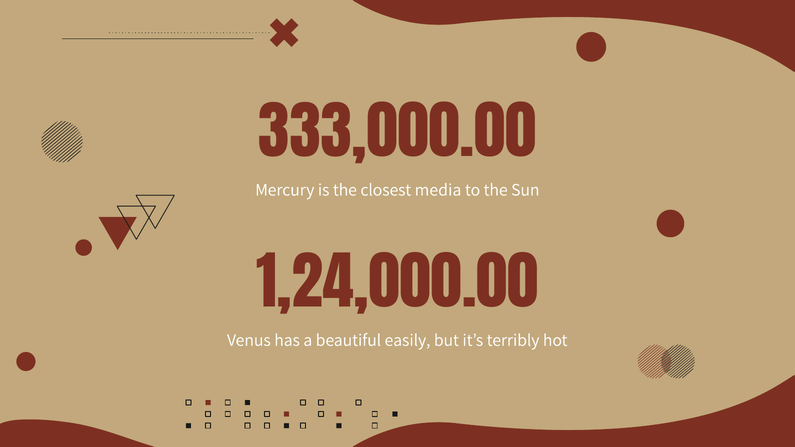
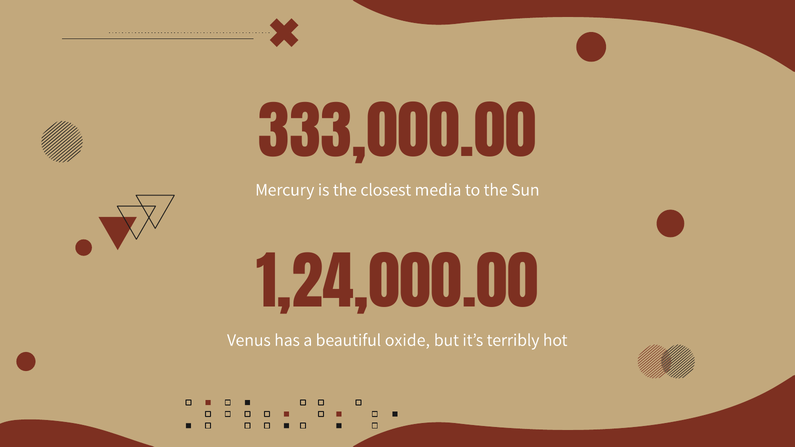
easily: easily -> oxide
